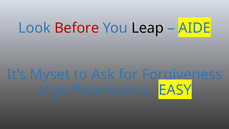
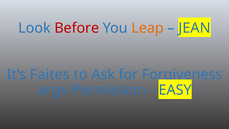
Leap colour: black -> orange
AIDE: AIDE -> JEAN
Myset: Myset -> Faites
